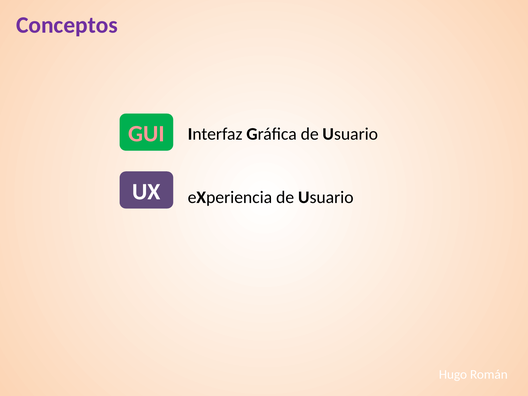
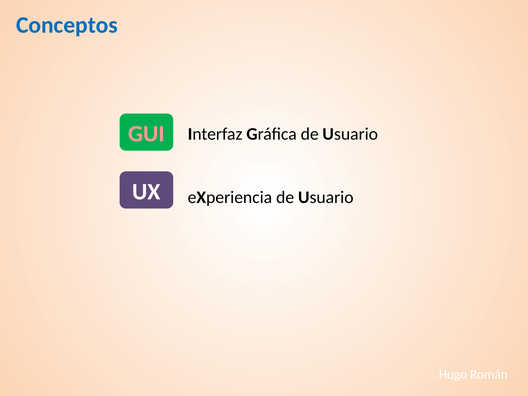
Conceptos colour: purple -> blue
